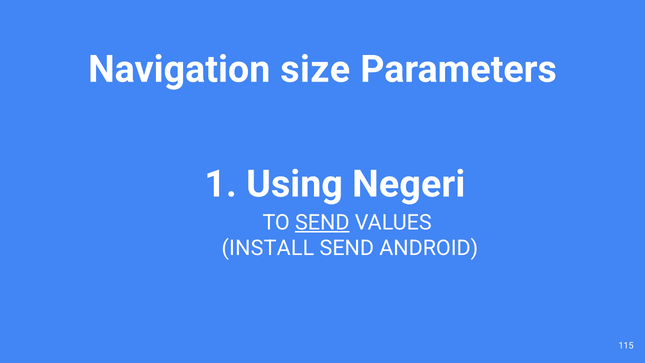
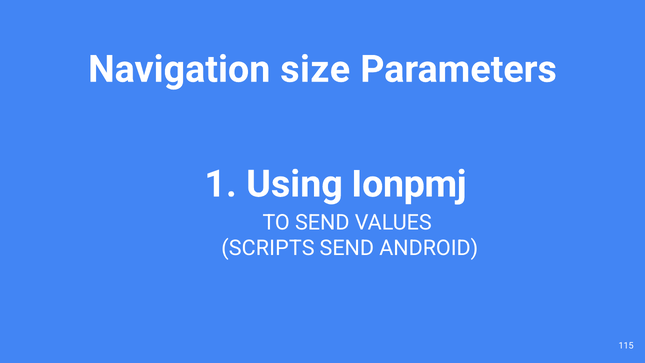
Negeri: Negeri -> Ionpmj
SEND at (322, 222) underline: present -> none
INSTALL: INSTALL -> SCRIPTS
